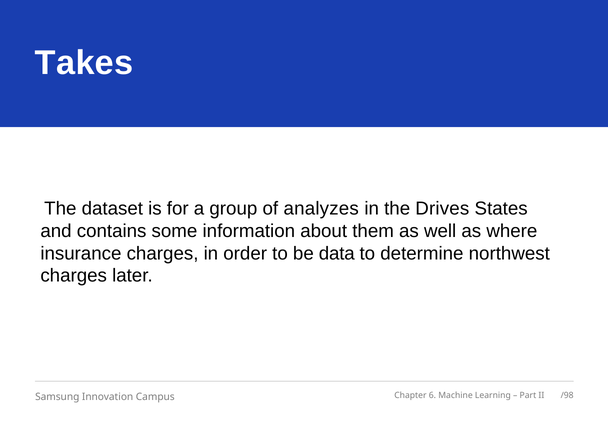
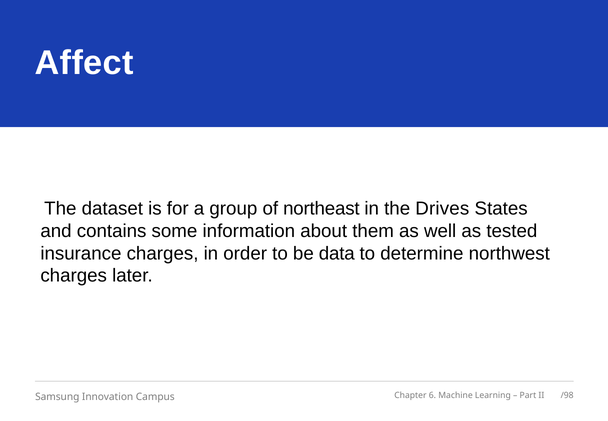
Takes: Takes -> Affect
analyzes: analyzes -> northeast
where: where -> tested
